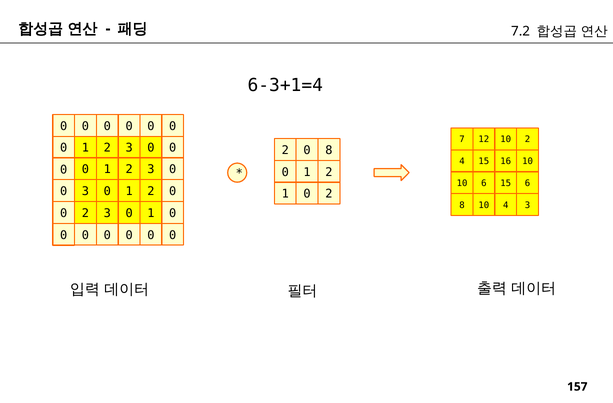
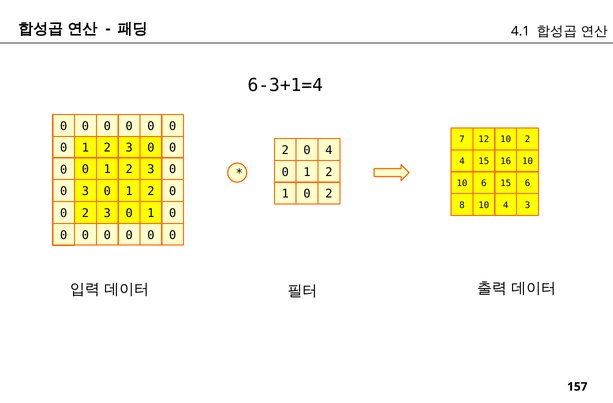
7.2: 7.2 -> 4.1
0 8: 8 -> 4
